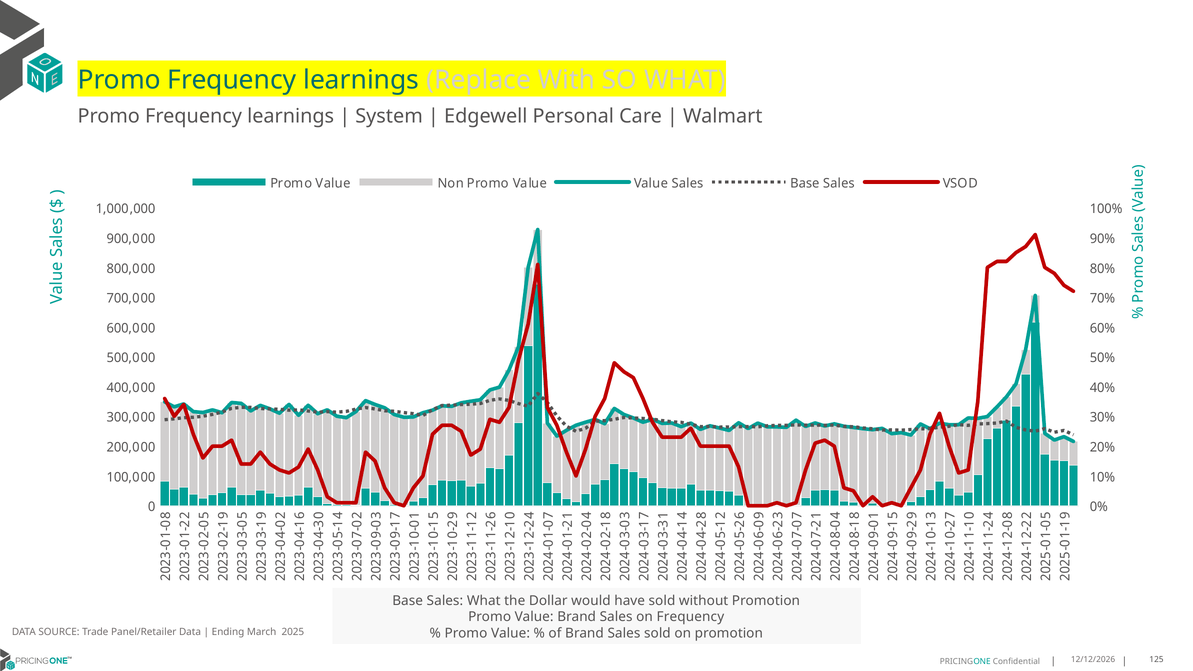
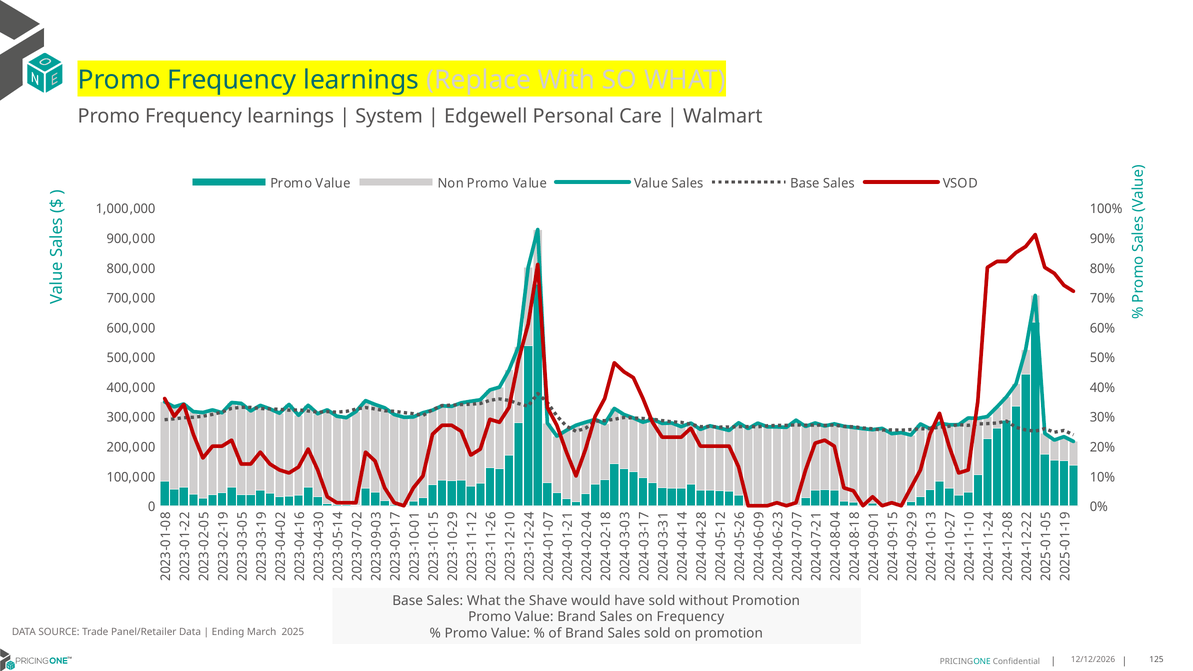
Dollar: Dollar -> Shave
